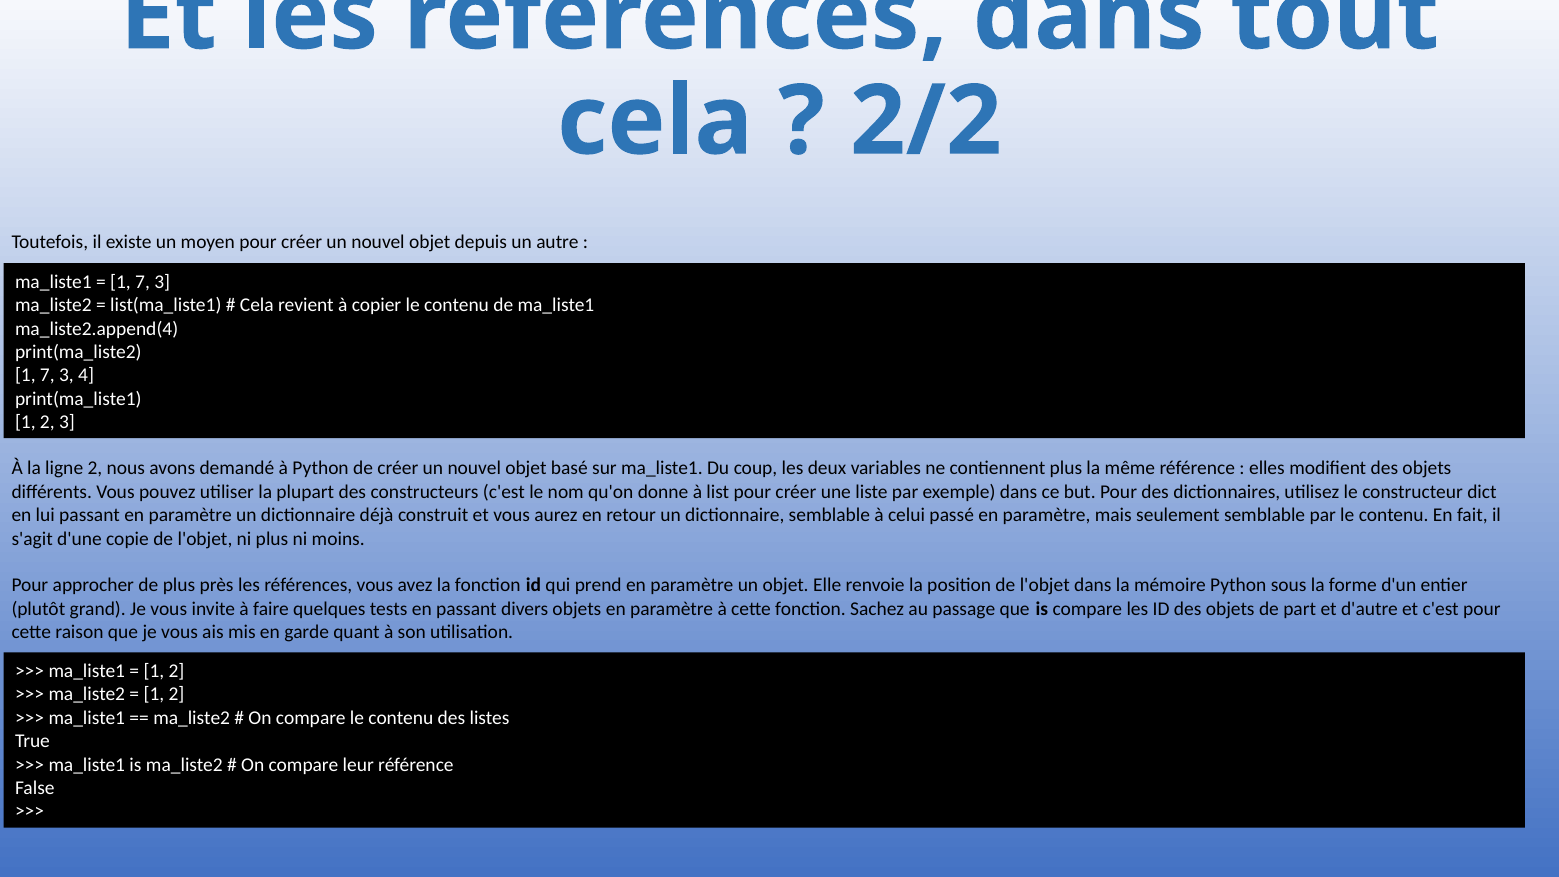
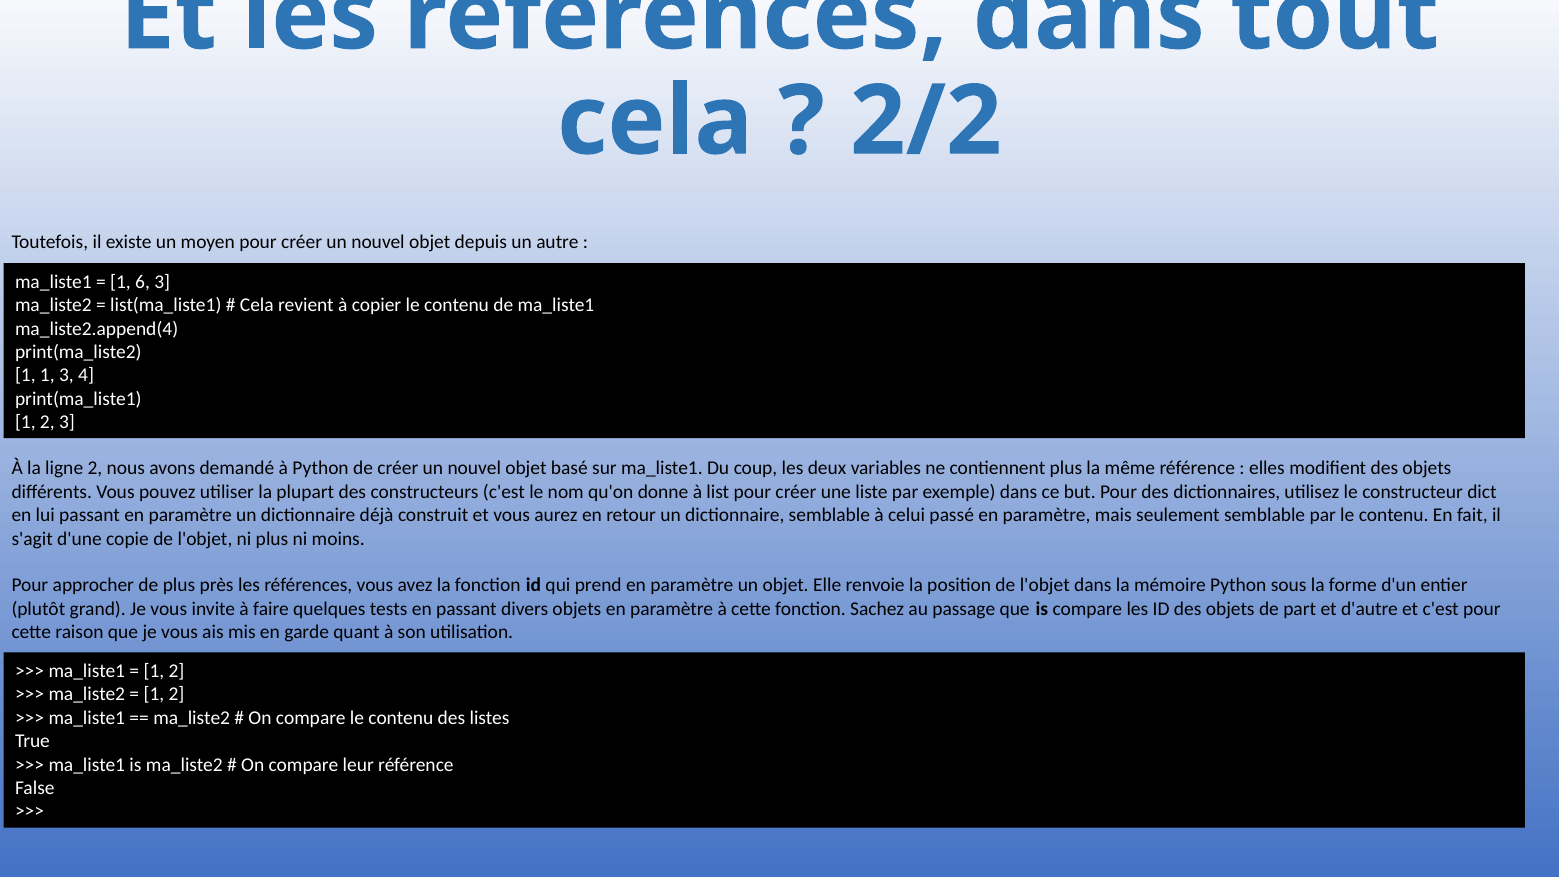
7 at (143, 282): 7 -> 6
7 at (47, 375): 7 -> 1
